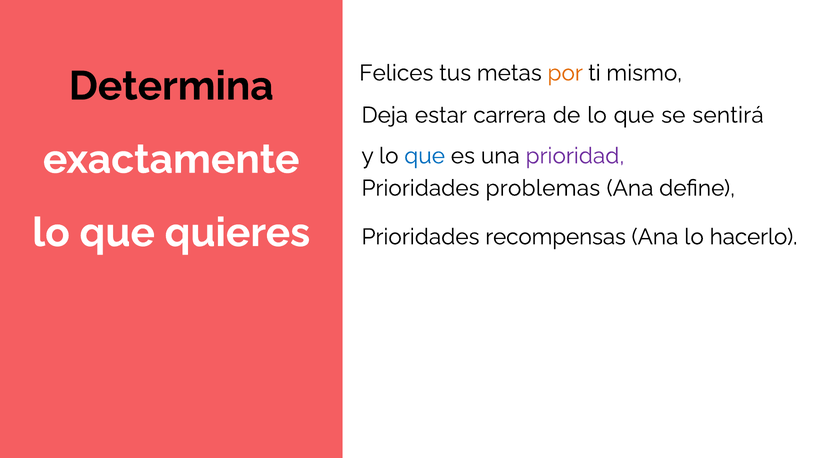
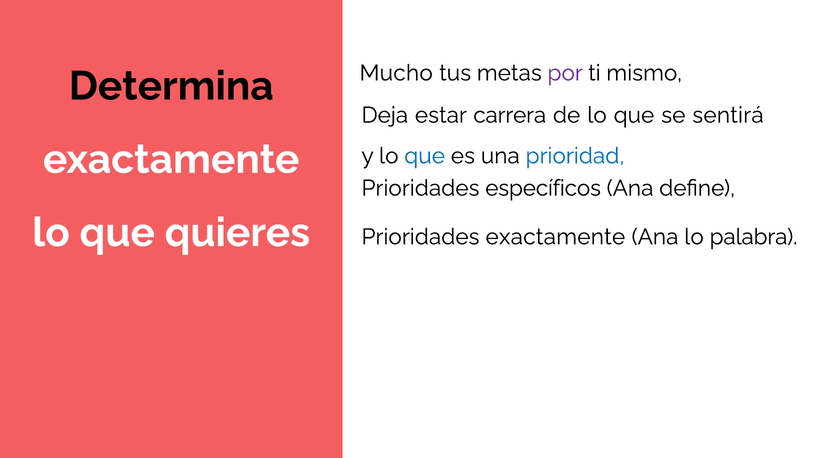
Felices: Felices -> Mucho
por colour: orange -> purple
prioridad colour: purple -> blue
problemas: problemas -> específicos
Prioridades recompensas: recompensas -> exactamente
hacerlo: hacerlo -> palabra
